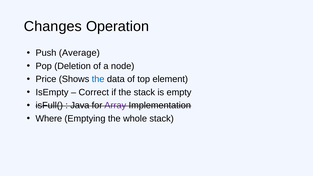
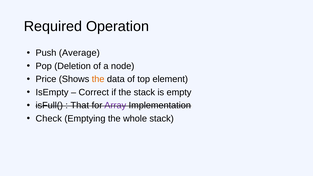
Changes: Changes -> Required
the at (98, 79) colour: blue -> orange
Java: Java -> That
Where: Where -> Check
